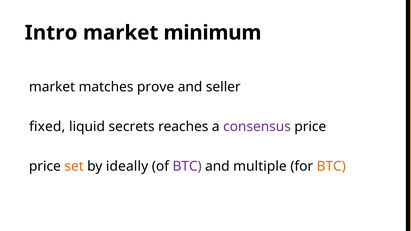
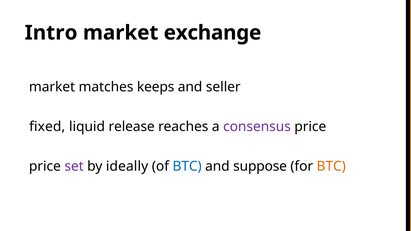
minimum: minimum -> exchange
prove: prove -> keeps
secrets: secrets -> release
set colour: orange -> purple
BTC at (187, 167) colour: purple -> blue
multiple: multiple -> suppose
